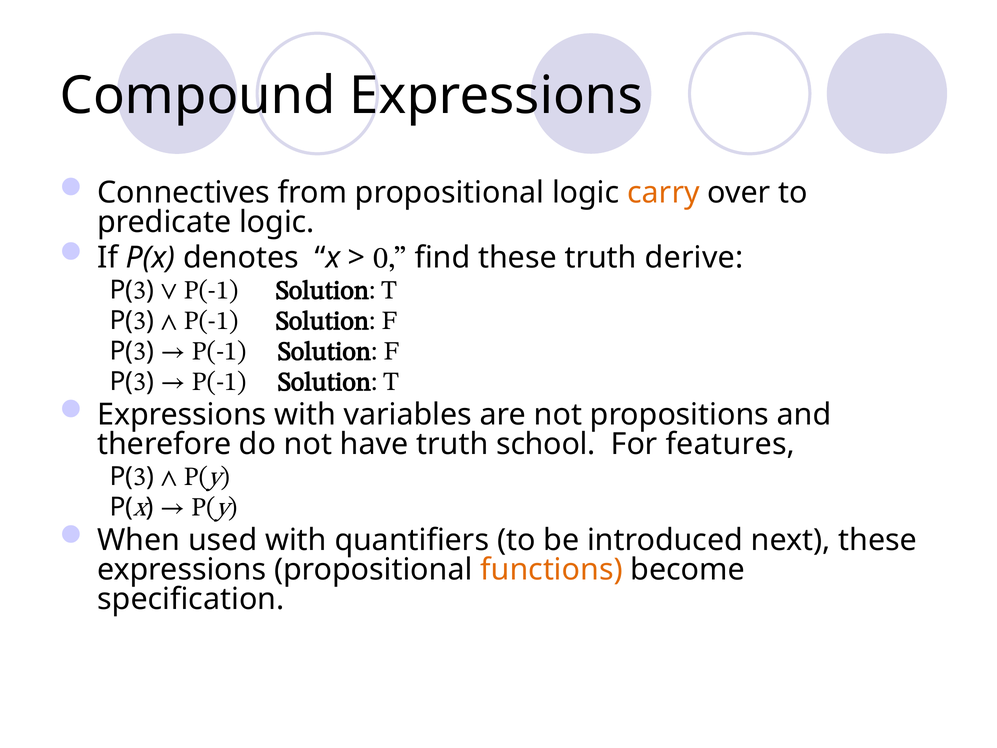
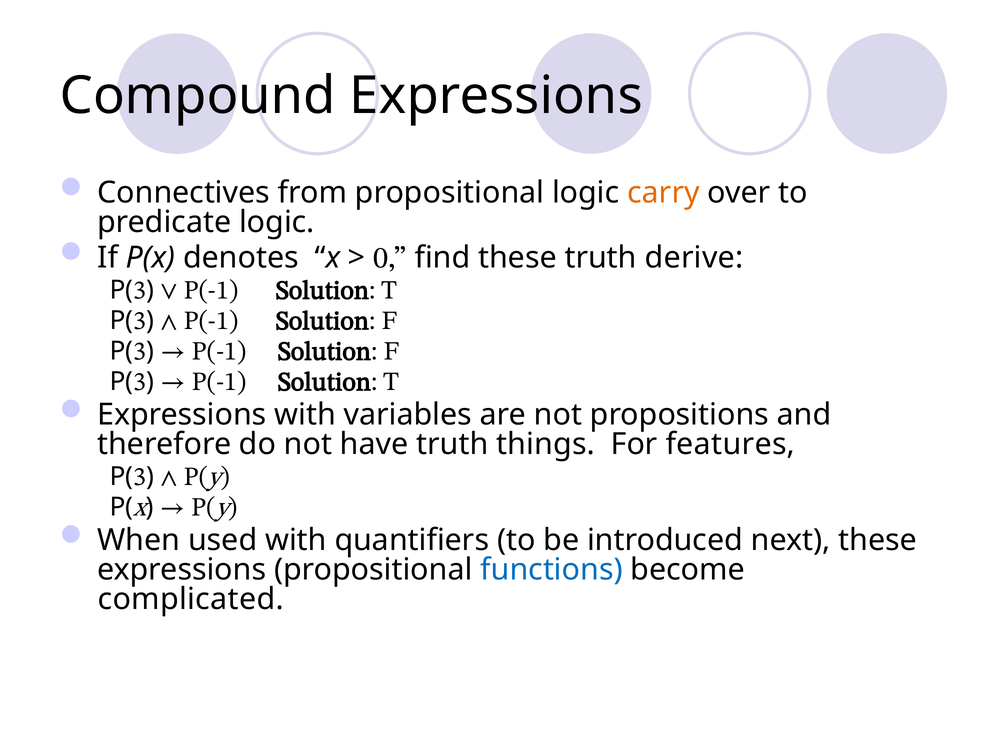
school: school -> things
functions colour: orange -> blue
specification: specification -> complicated
